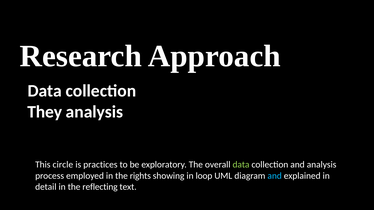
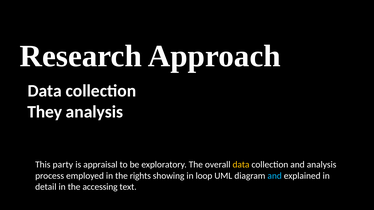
circle: circle -> party
practices: practices -> appraisal
data at (241, 165) colour: light green -> yellow
reflecting: reflecting -> accessing
